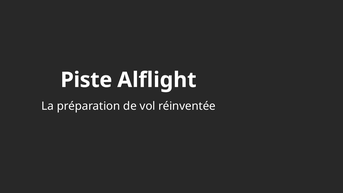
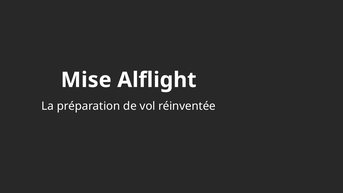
Piste: Piste -> Mise
